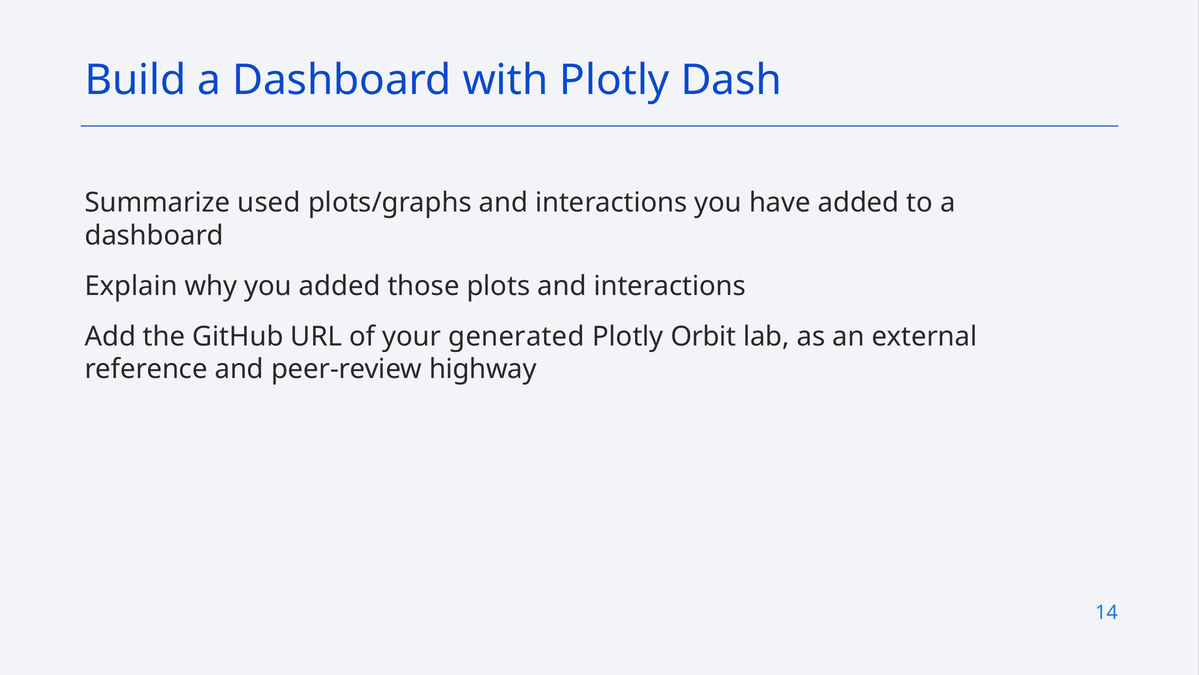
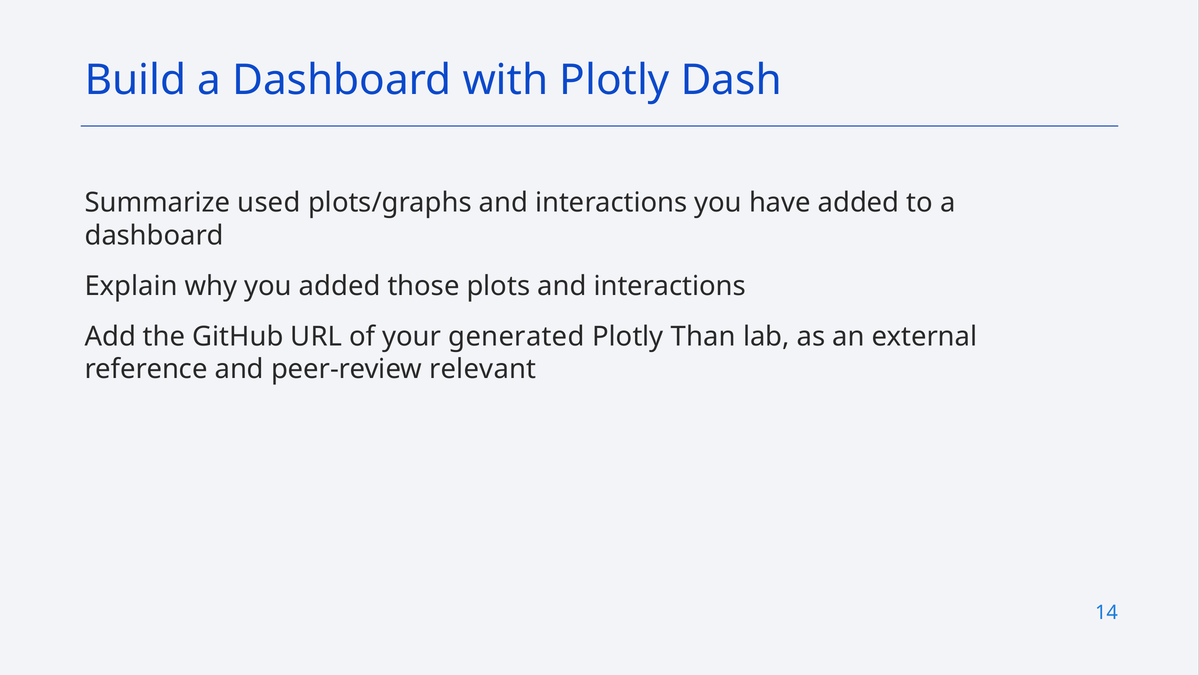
Orbit: Orbit -> Than
highway: highway -> relevant
